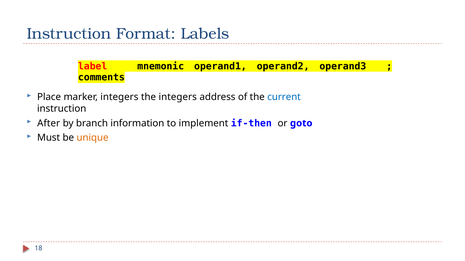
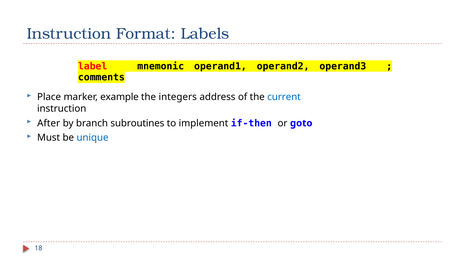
marker integers: integers -> example
information: information -> subroutines
unique colour: orange -> blue
